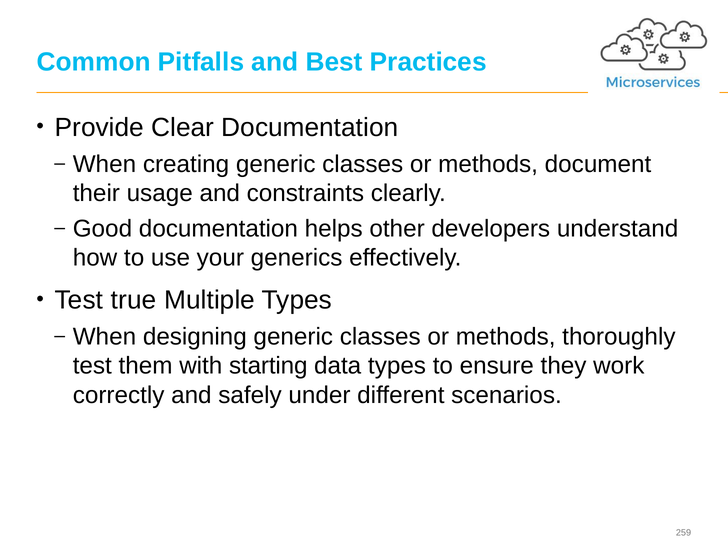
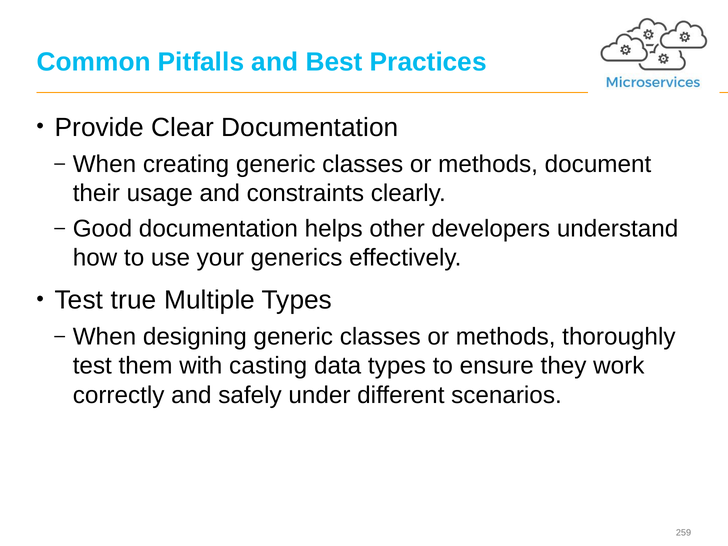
starting: starting -> casting
